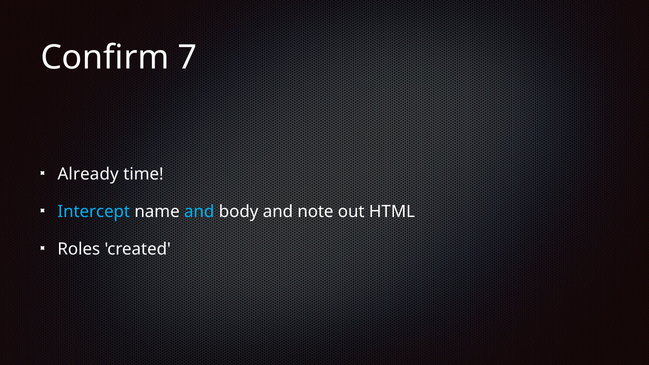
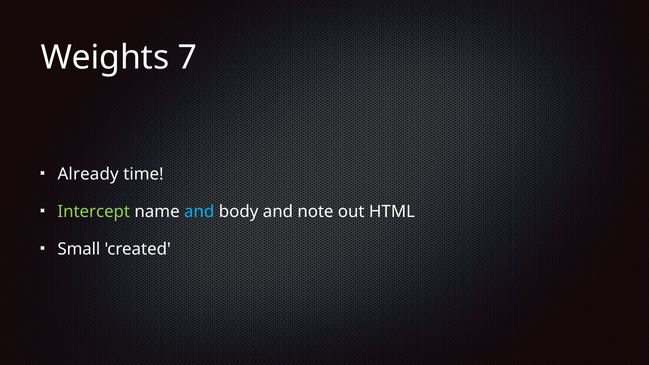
Confirm: Confirm -> Weights
Intercept colour: light blue -> light green
Roles: Roles -> Small
